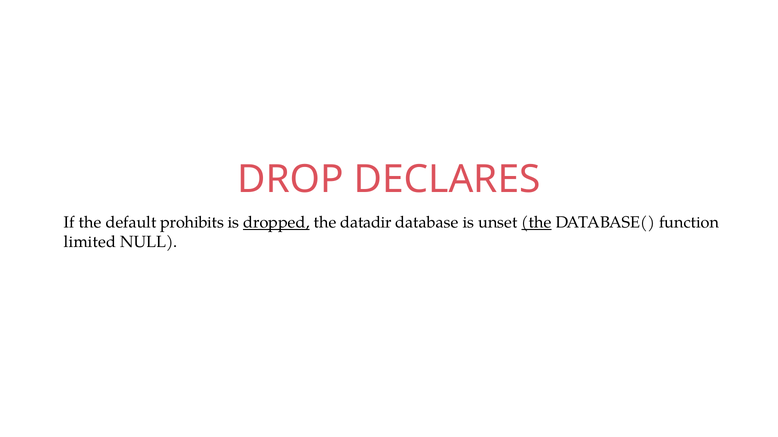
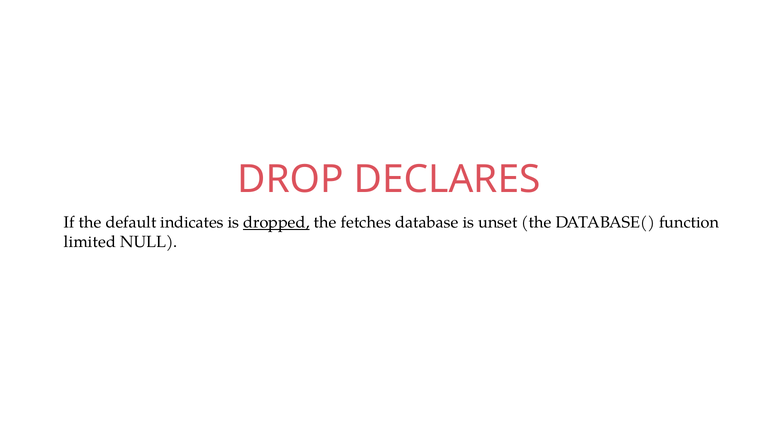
prohibits: prohibits -> indicates
datadir: datadir -> fetches
the at (537, 223) underline: present -> none
